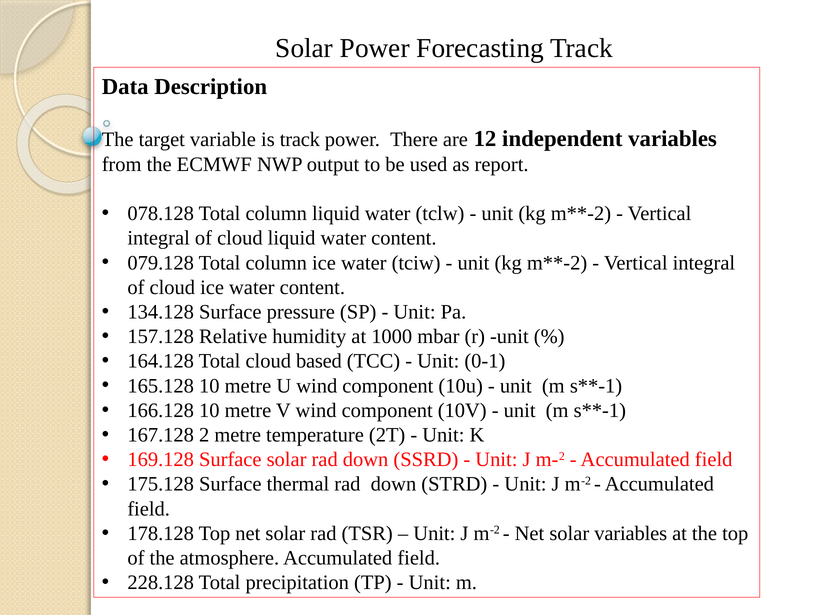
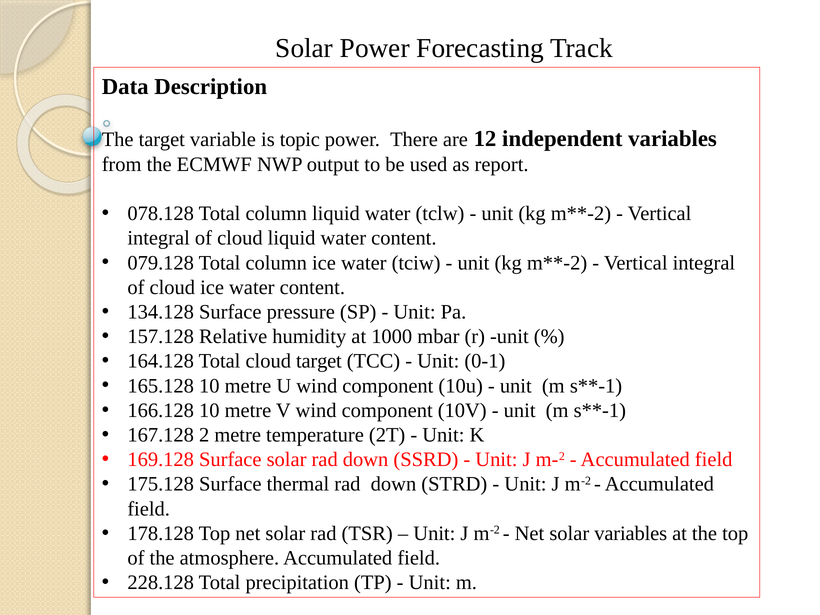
is track: track -> topic
cloud based: based -> target
